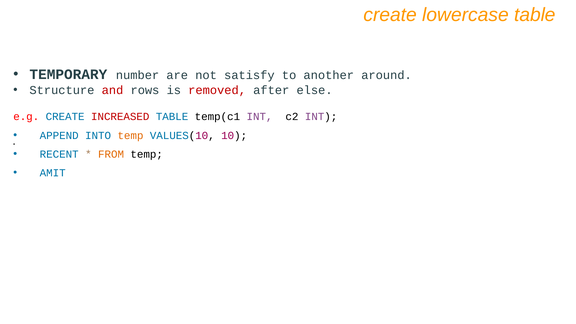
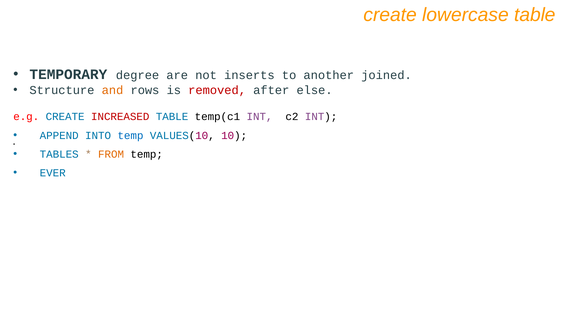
number: number -> degree
satisfy: satisfy -> inserts
around: around -> joined
and colour: red -> orange
temp at (130, 135) colour: orange -> blue
RECENT: RECENT -> TABLES
AMIT: AMIT -> EVER
